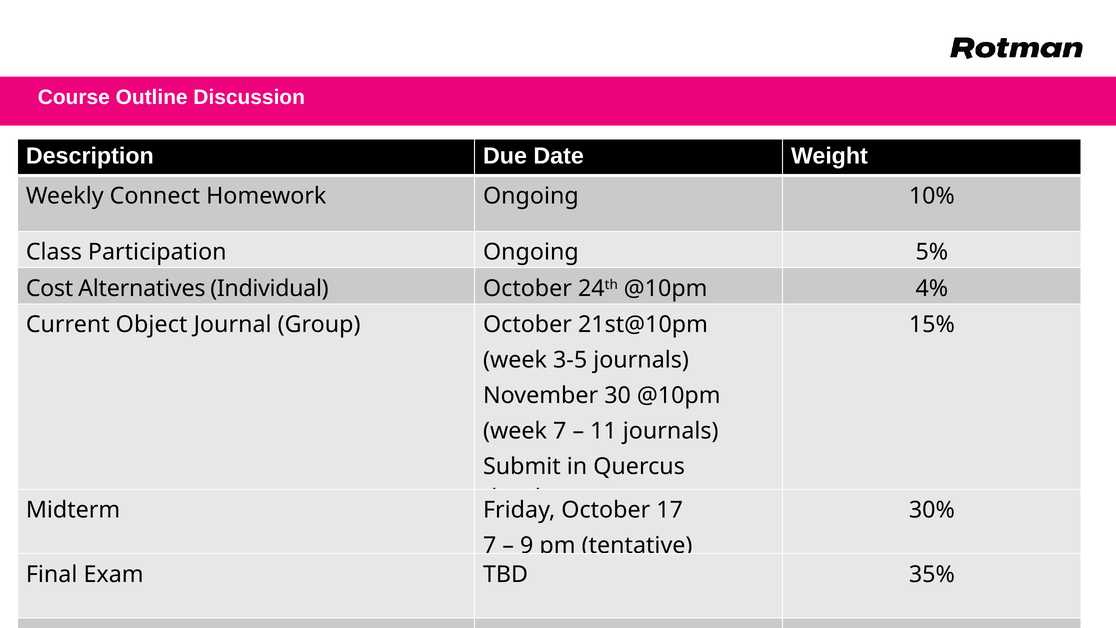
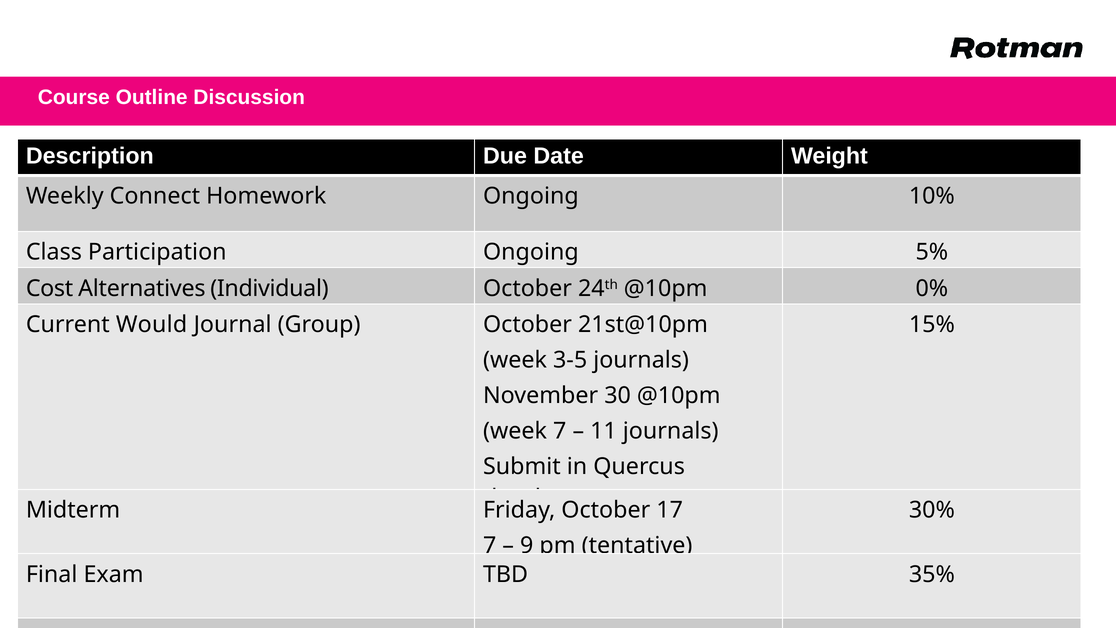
4%: 4% -> 0%
Object: Object -> Would
